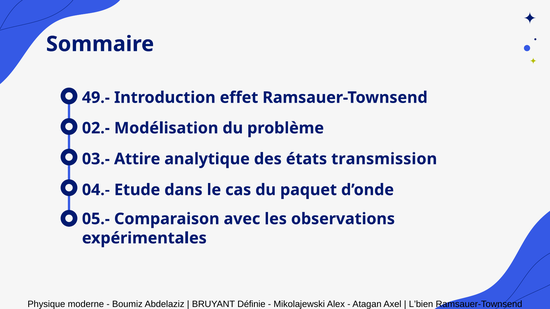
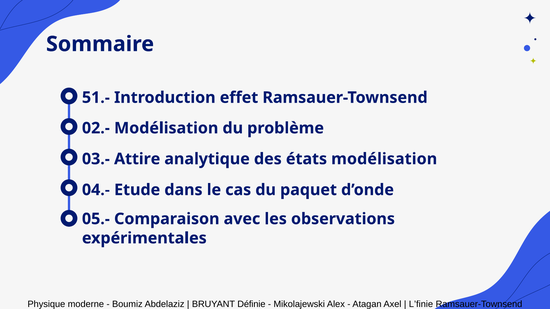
49.-: 49.- -> 51.-
états transmission: transmission -> modélisation
L’bien: L’bien -> L’finie
